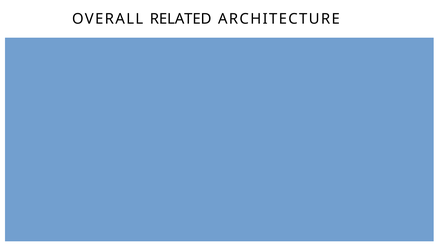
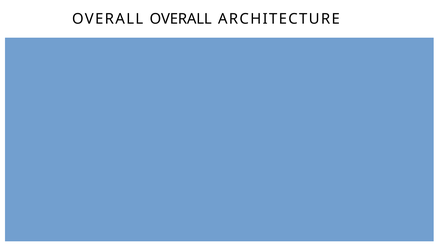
OVERALL RELATED: RELATED -> OVERALL
